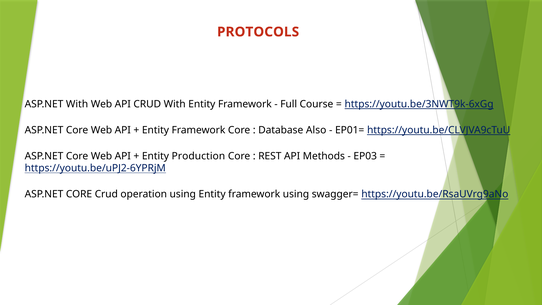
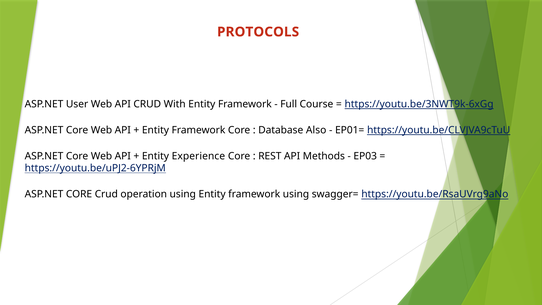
ASP.NET With: With -> User
Production: Production -> Experience
